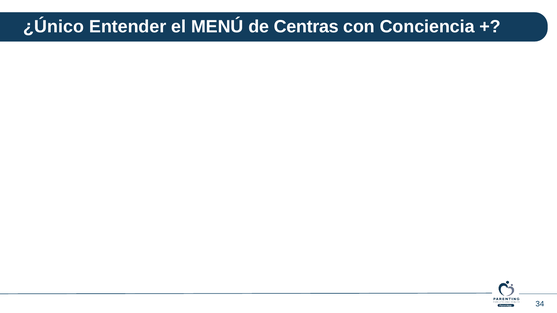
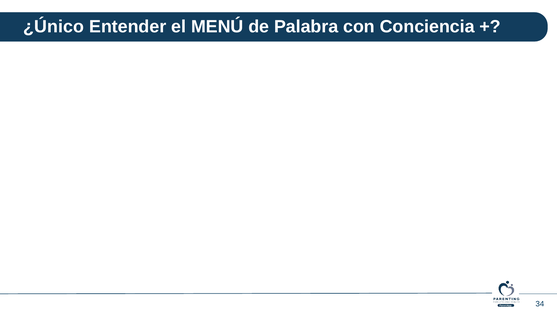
Centras: Centras -> Palabra
